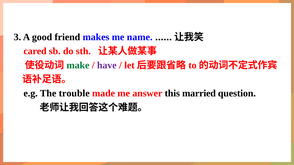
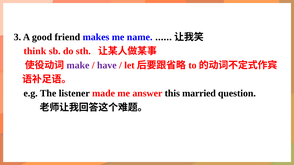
cared: cared -> think
make colour: green -> purple
trouble: trouble -> listener
